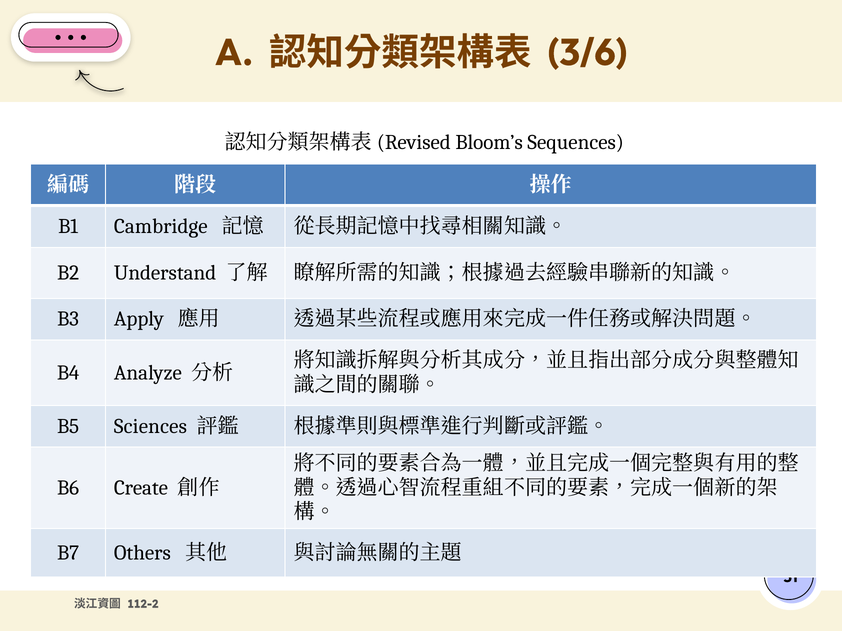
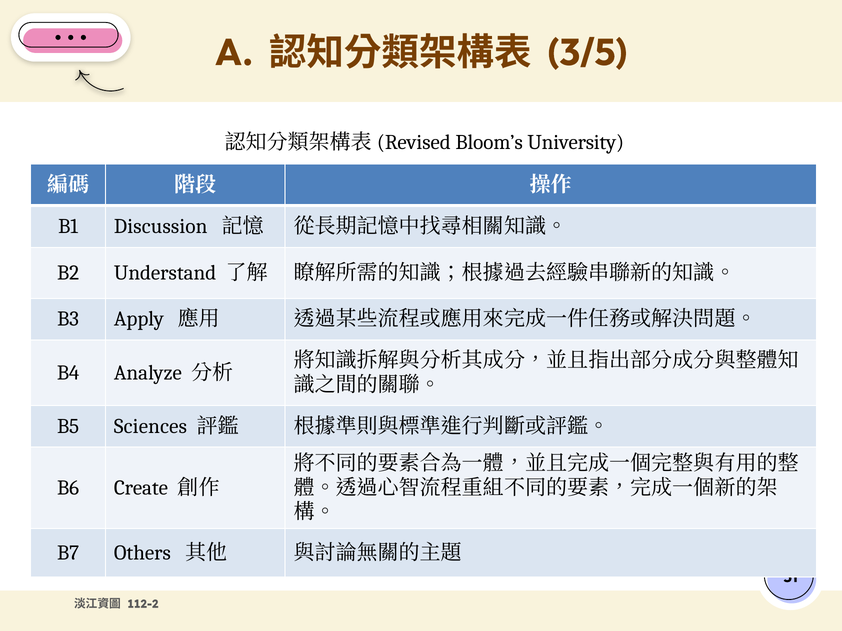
3/6: 3/6 -> 3/5
Sequences: Sequences -> University
Cambridge: Cambridge -> Discussion
